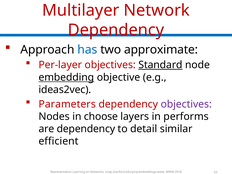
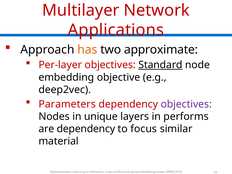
Dependency at (116, 30): Dependency -> Applications
has colour: blue -> orange
embedding underline: present -> none
ideas2vec: ideas2vec -> deep2vec
choose: choose -> unique
detail: detail -> focus
efficient: efficient -> material
